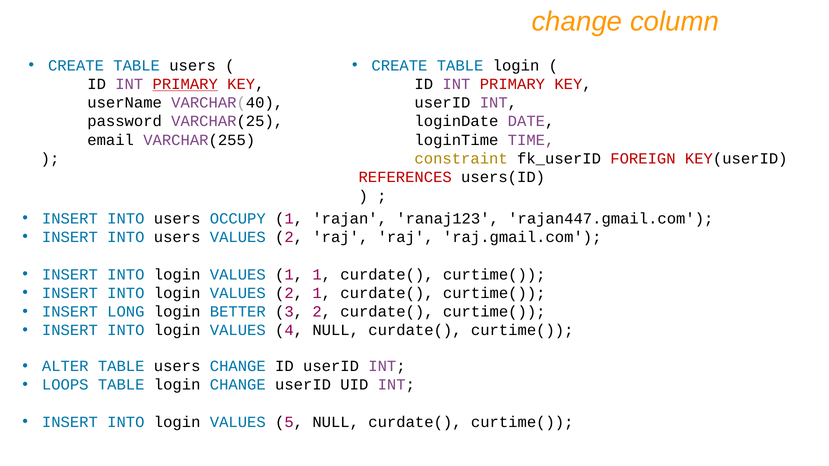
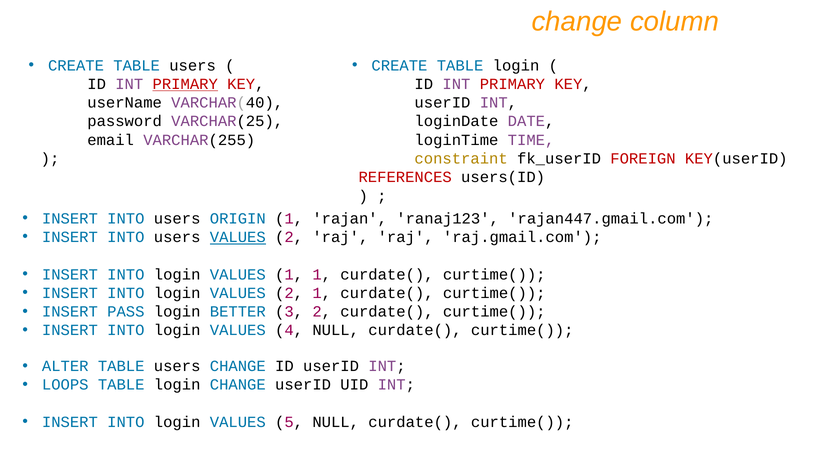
OCCUPY: OCCUPY -> ORIGIN
VALUES at (238, 237) underline: none -> present
LONG: LONG -> PASS
